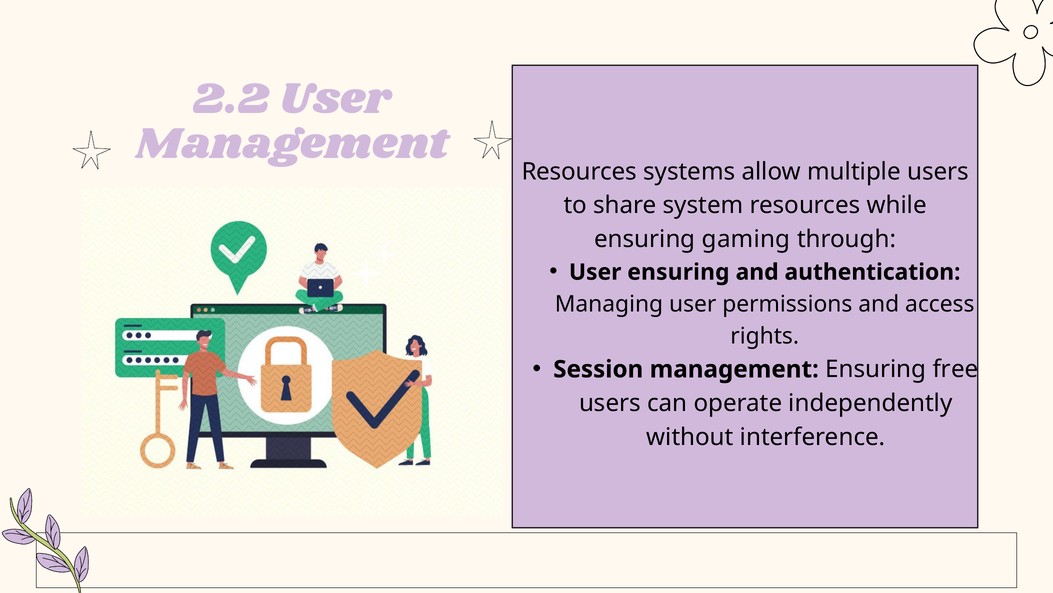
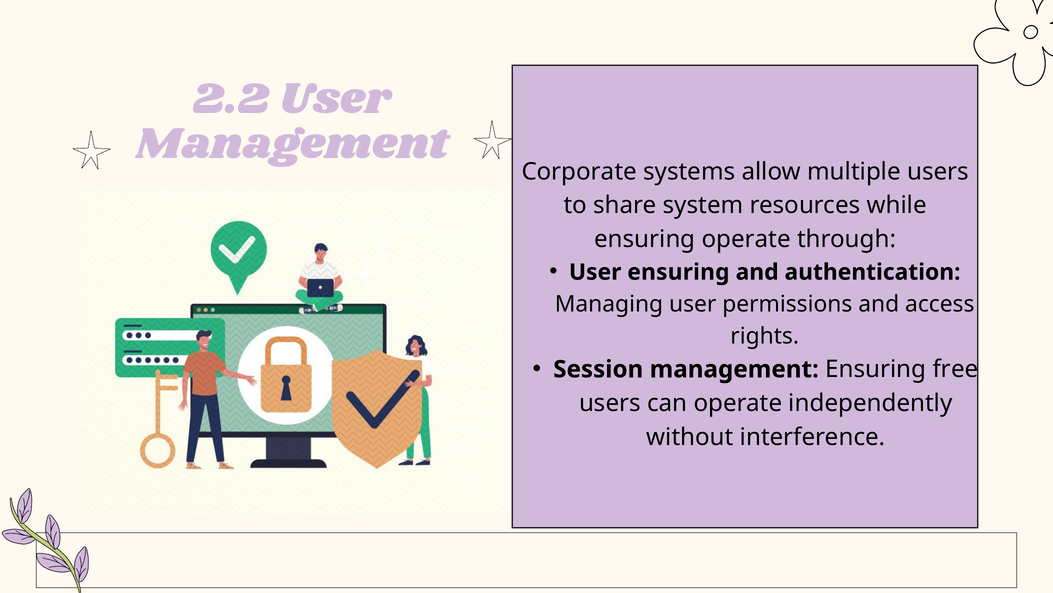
Management Resources: Resources -> Corporate
ensuring gaming: gaming -> operate
